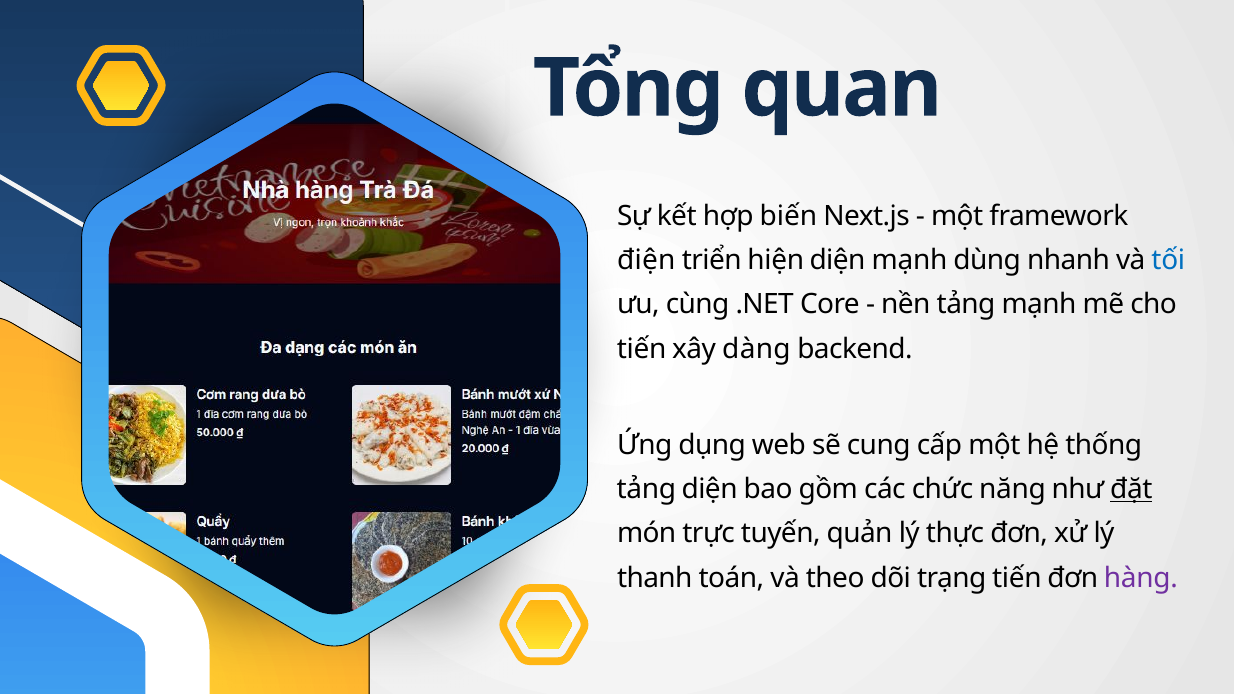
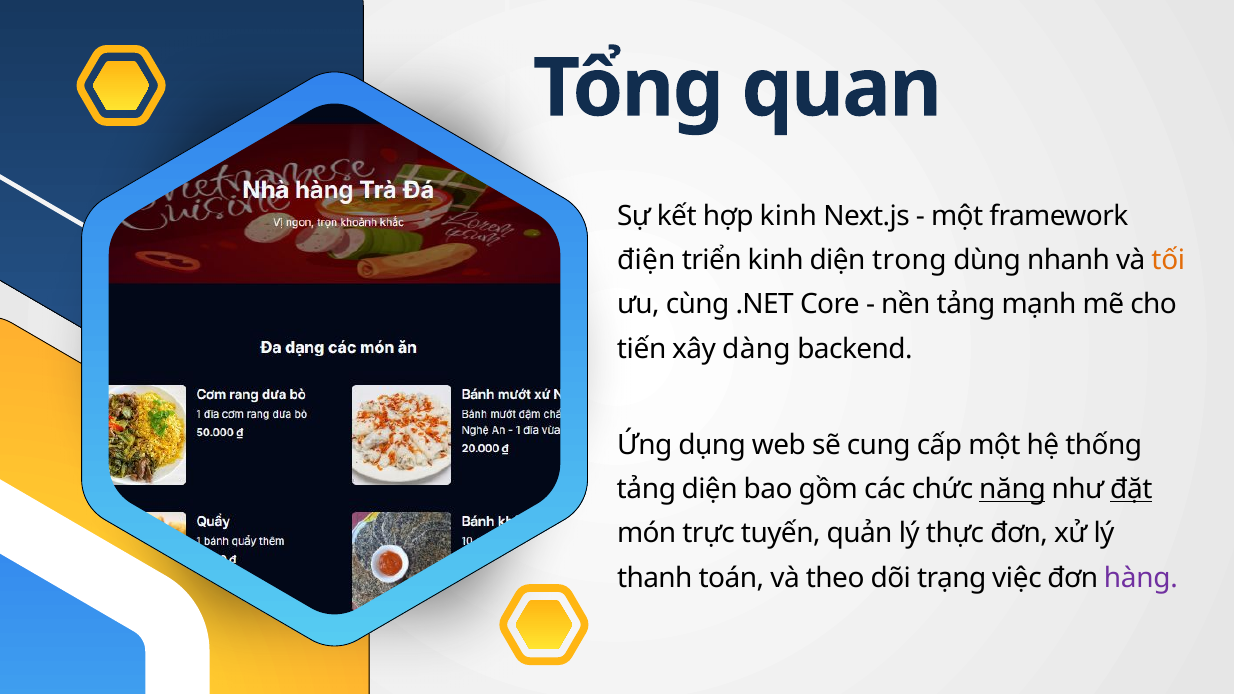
hợp biến: biến -> kinh
triển hiện: hiện -> kinh
diện mạnh: mạnh -> trong
tối colour: blue -> orange
năng underline: none -> present
trạng tiến: tiến -> việc
